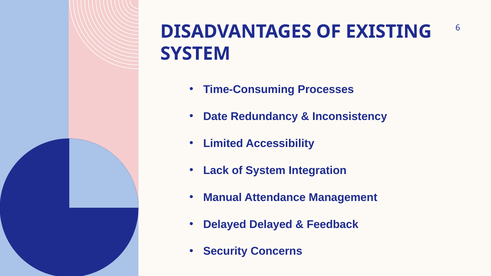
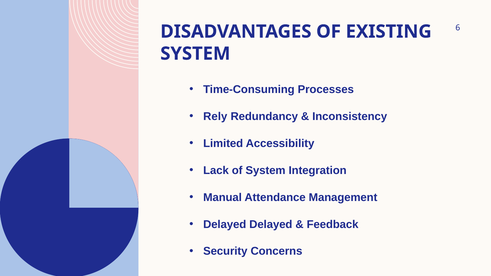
Date: Date -> Rely
